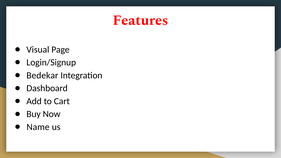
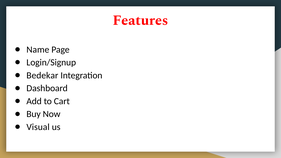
Visual: Visual -> Name
Name: Name -> Visual
